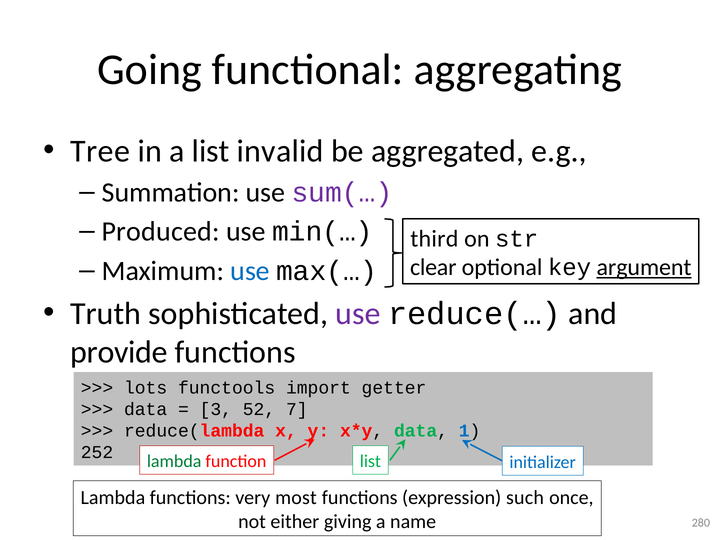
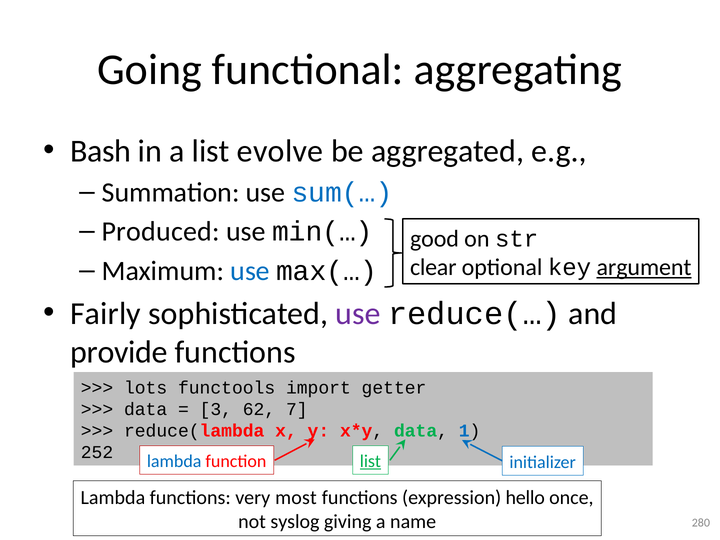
Tree: Tree -> Bash
invalid: invalid -> evolve
sum(… colour: purple -> blue
third: third -> good
Truth: Truth -> Fairly
52: 52 -> 62
lambda at (174, 461) colour: green -> blue
list at (370, 461) underline: none -> present
such: such -> hello
either: either -> syslog
